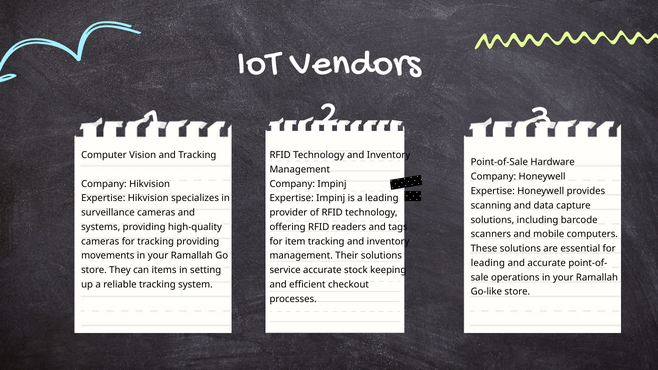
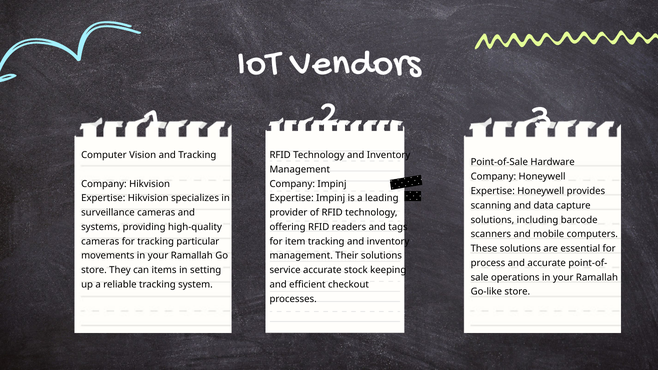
tracking providing: providing -> particular
leading at (488, 263): leading -> process
